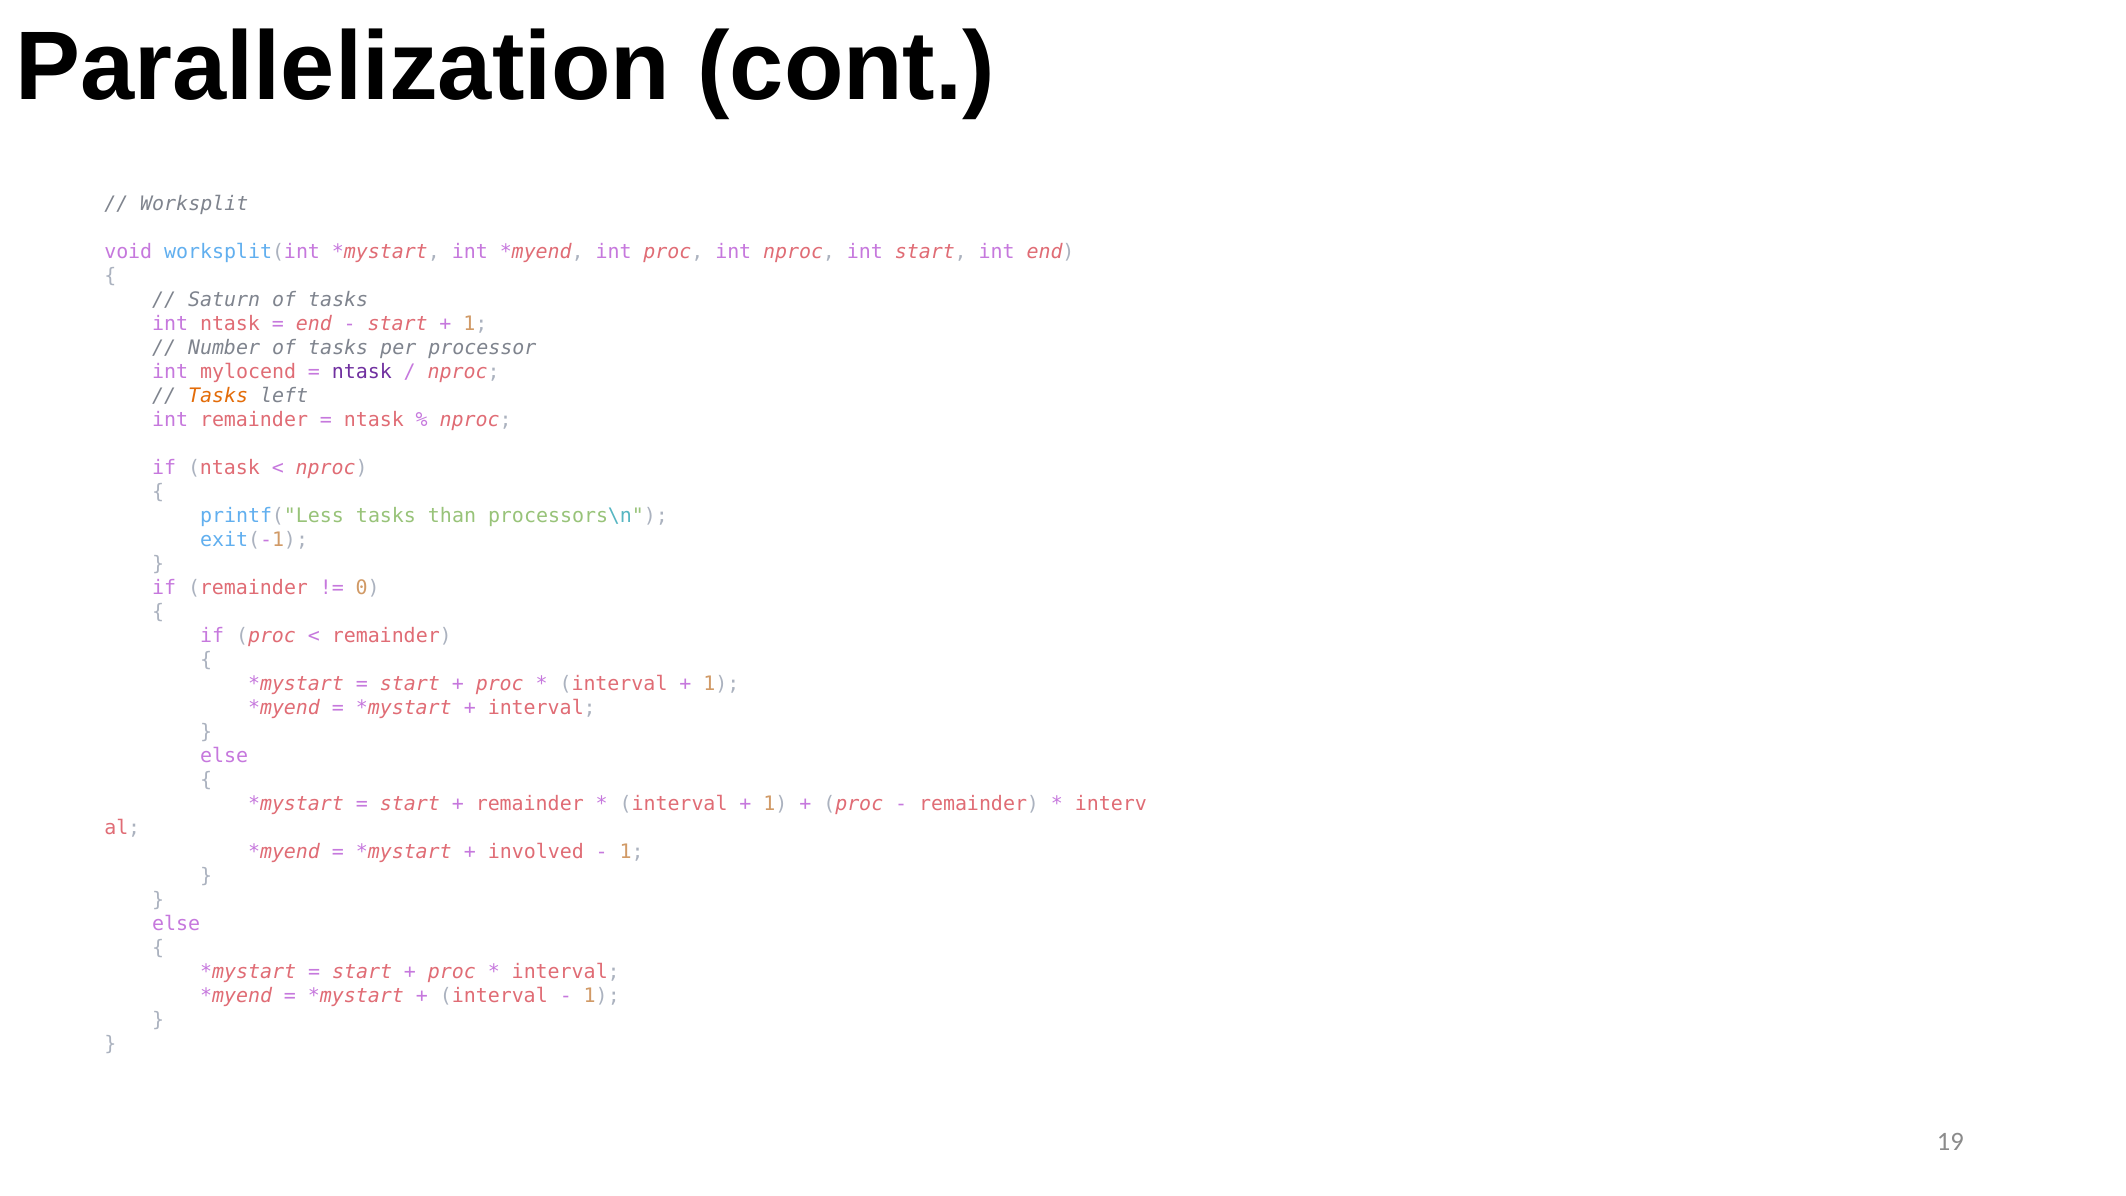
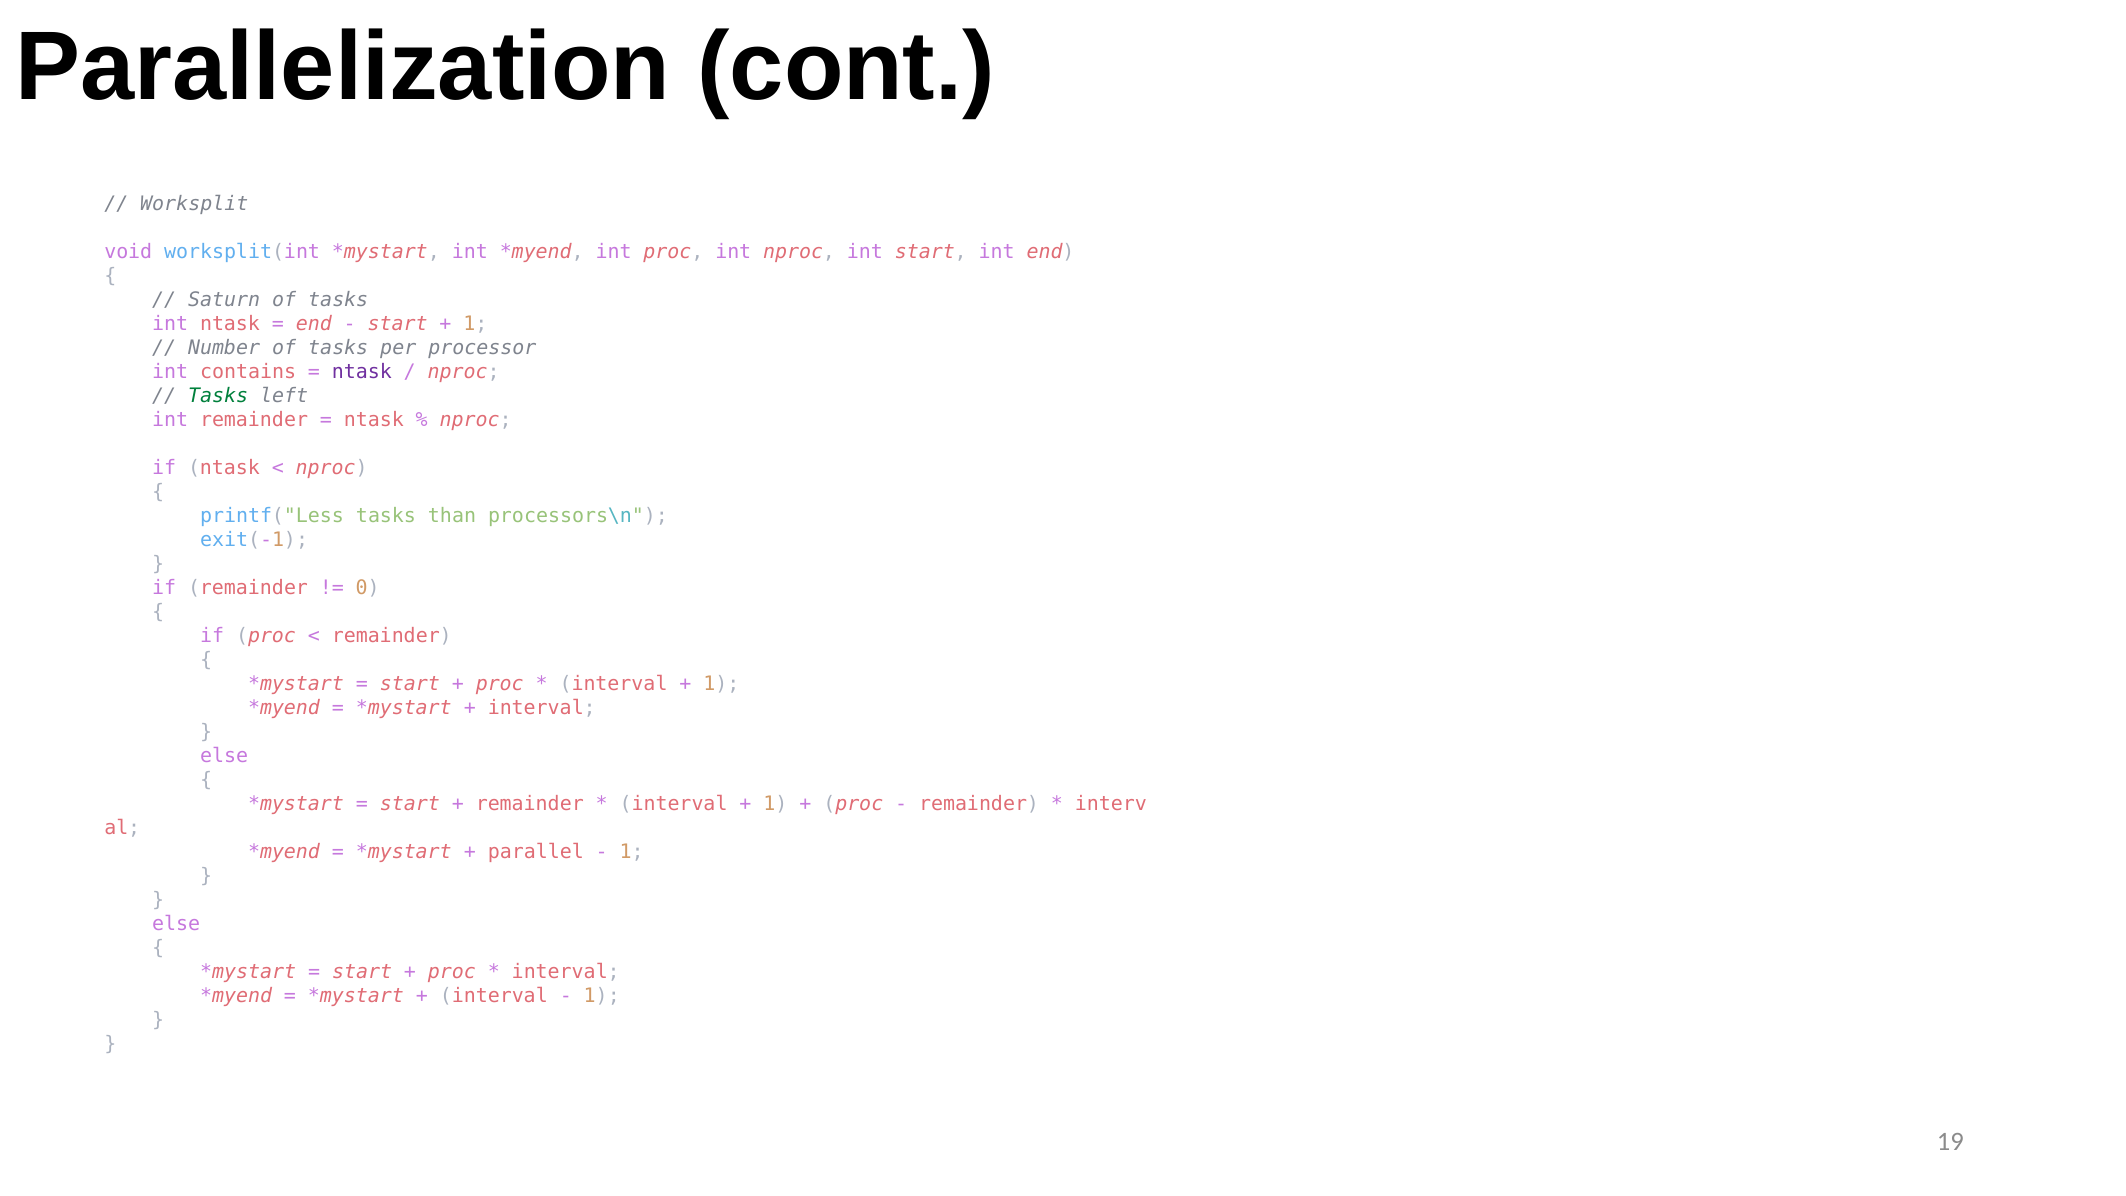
mylocend: mylocend -> contains
Tasks at (218, 396) colour: orange -> green
involved: involved -> parallel
